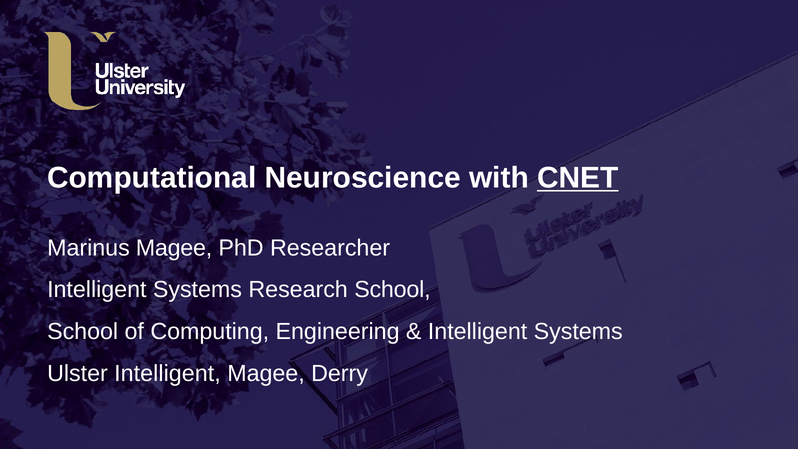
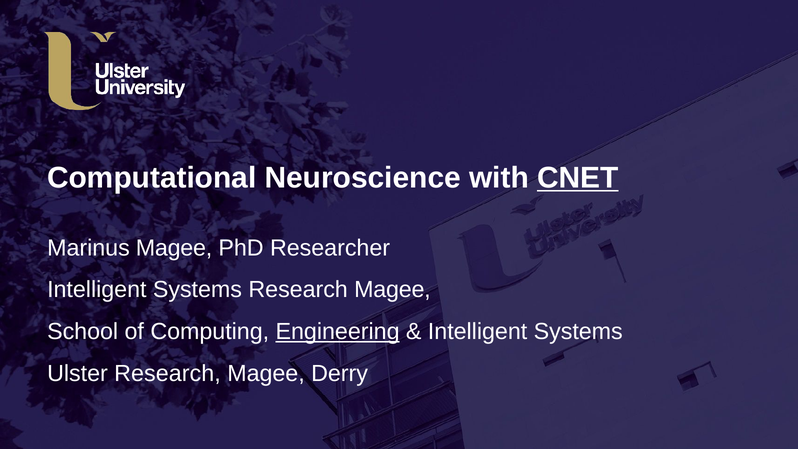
Systems Research School: School -> Magee
Engineering underline: none -> present
Ulster Intelligent: Intelligent -> Research
